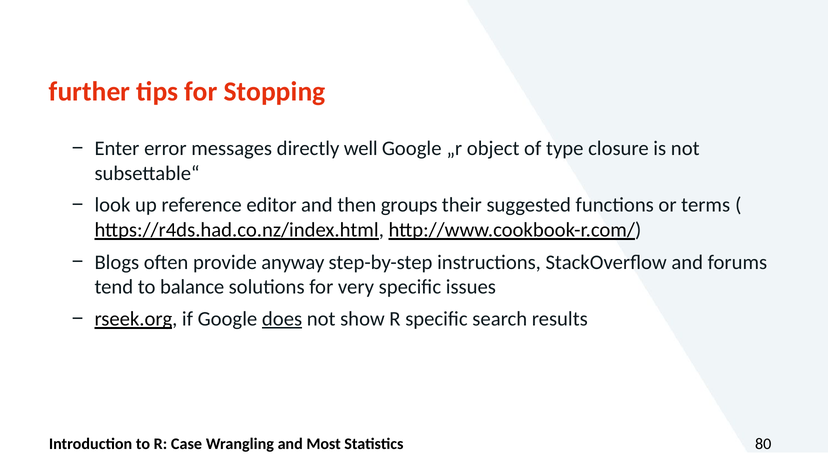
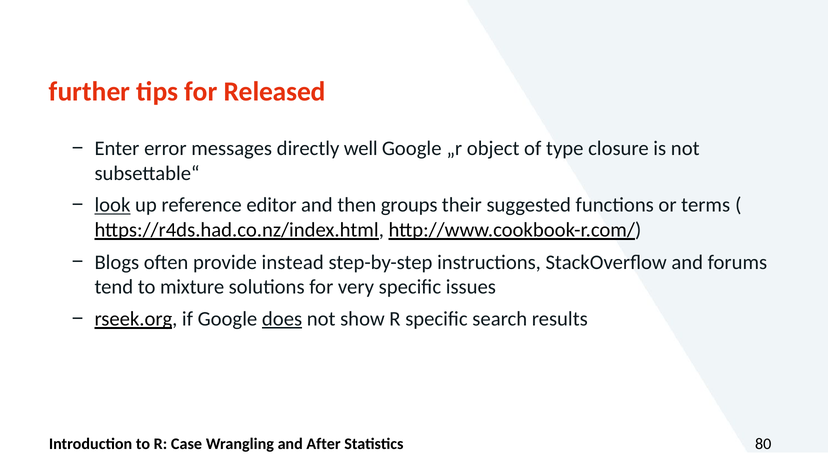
Stopping: Stopping -> Released
look underline: none -> present
anyway: anyway -> instead
balance: balance -> mixture
Most: Most -> After
